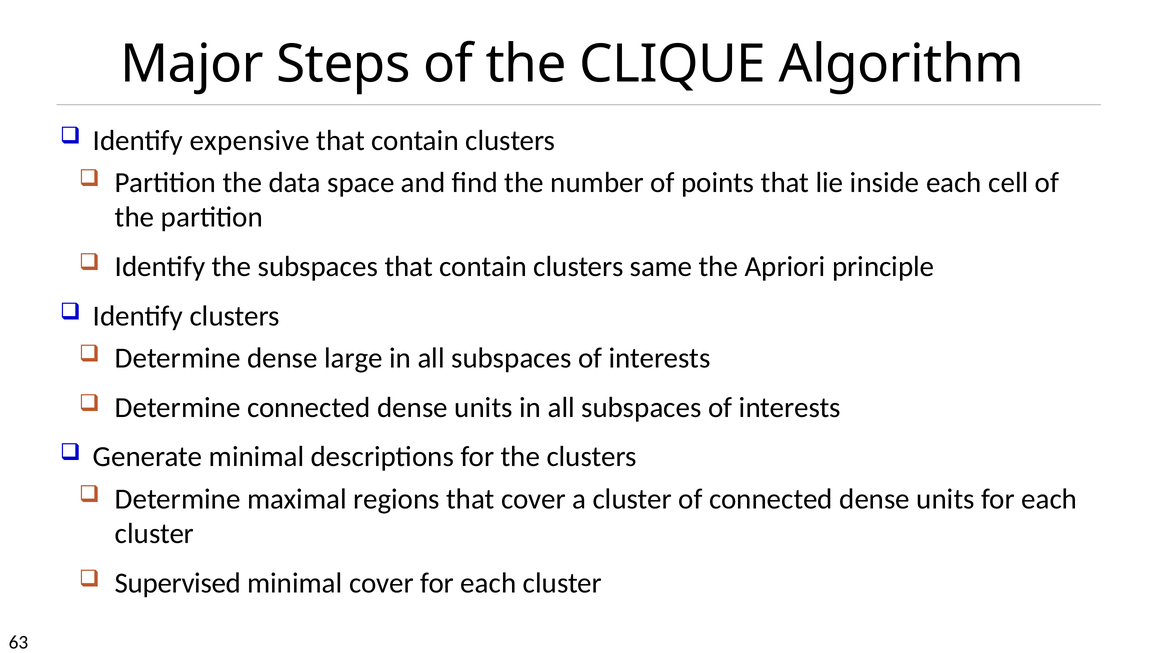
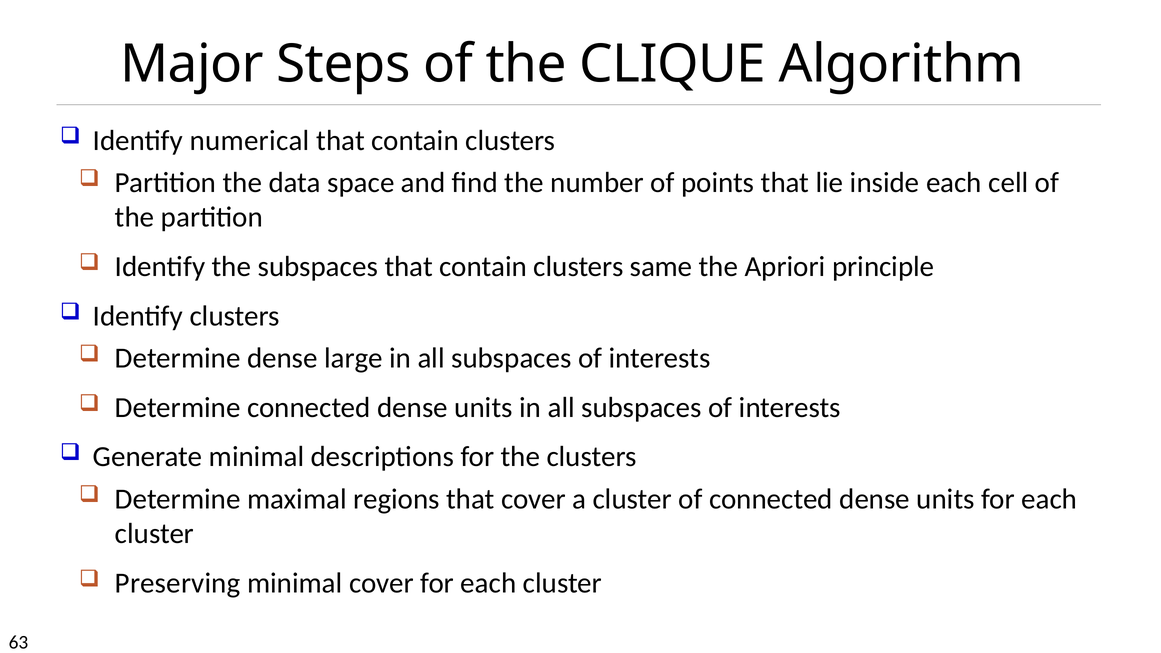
expensive: expensive -> numerical
Supervised: Supervised -> Preserving
